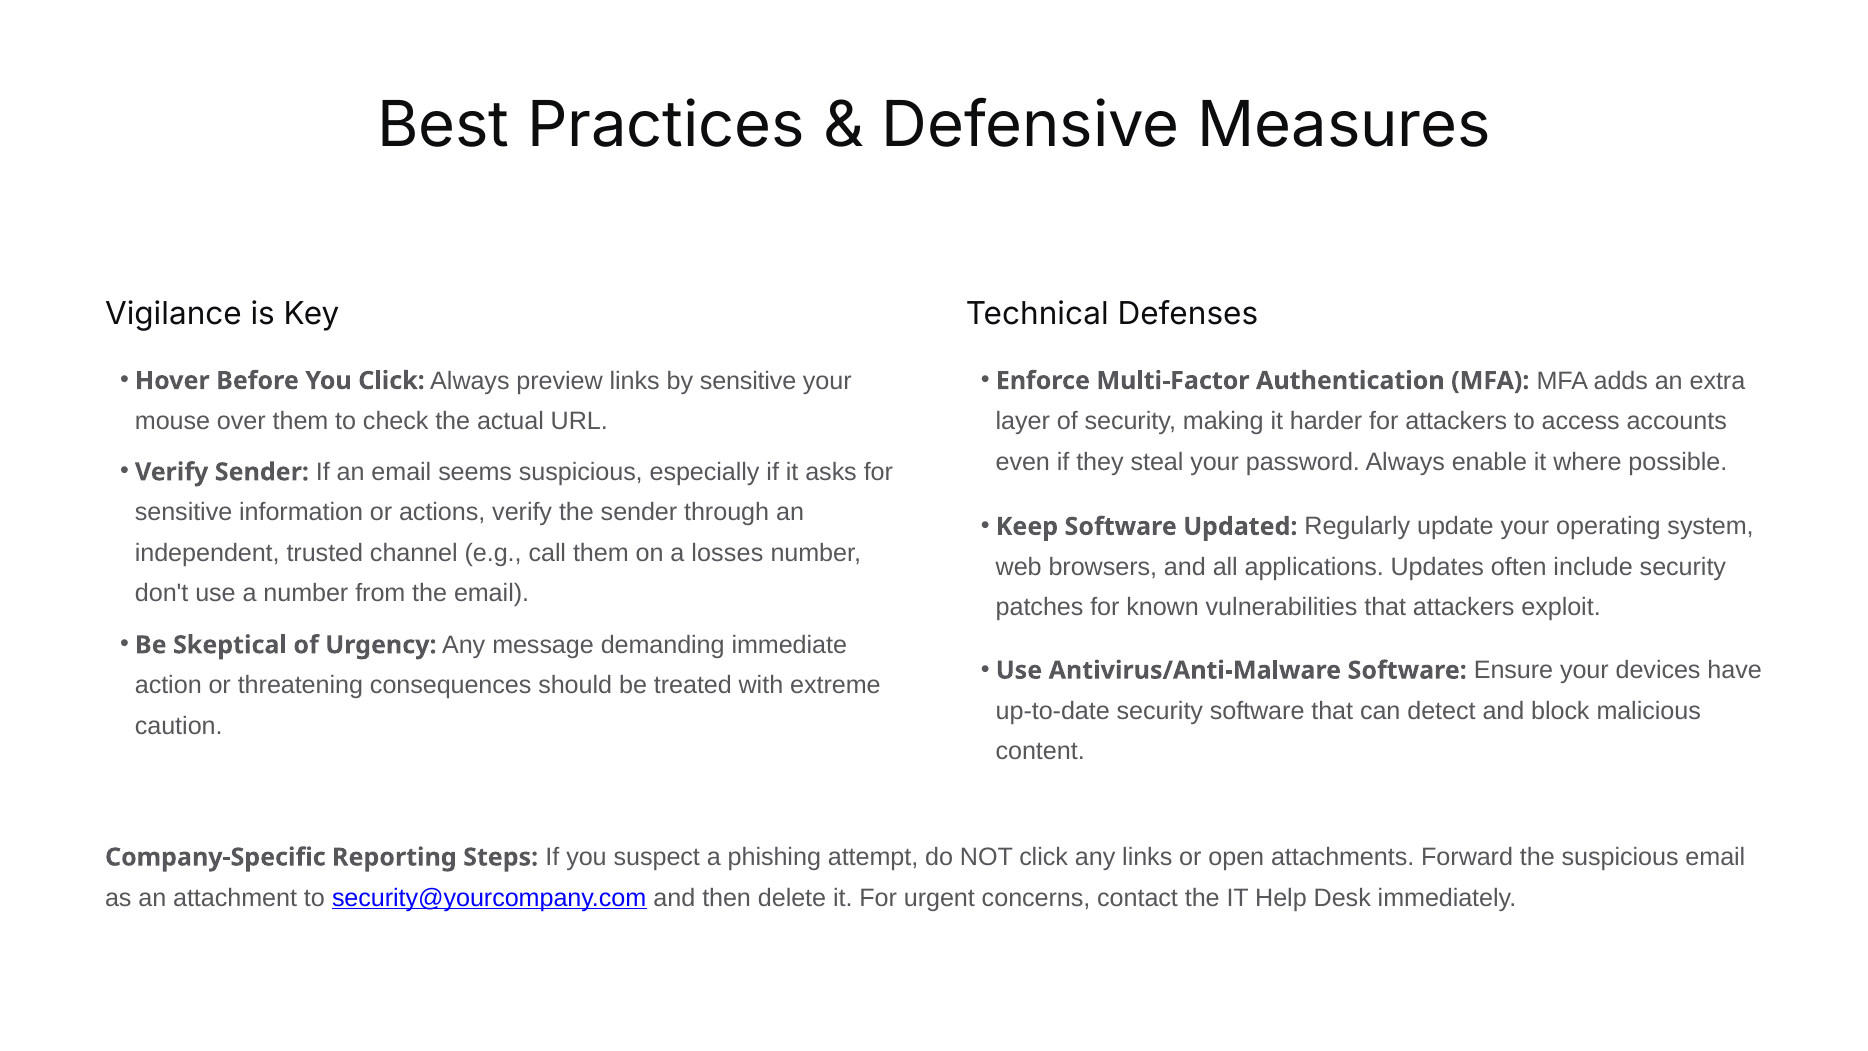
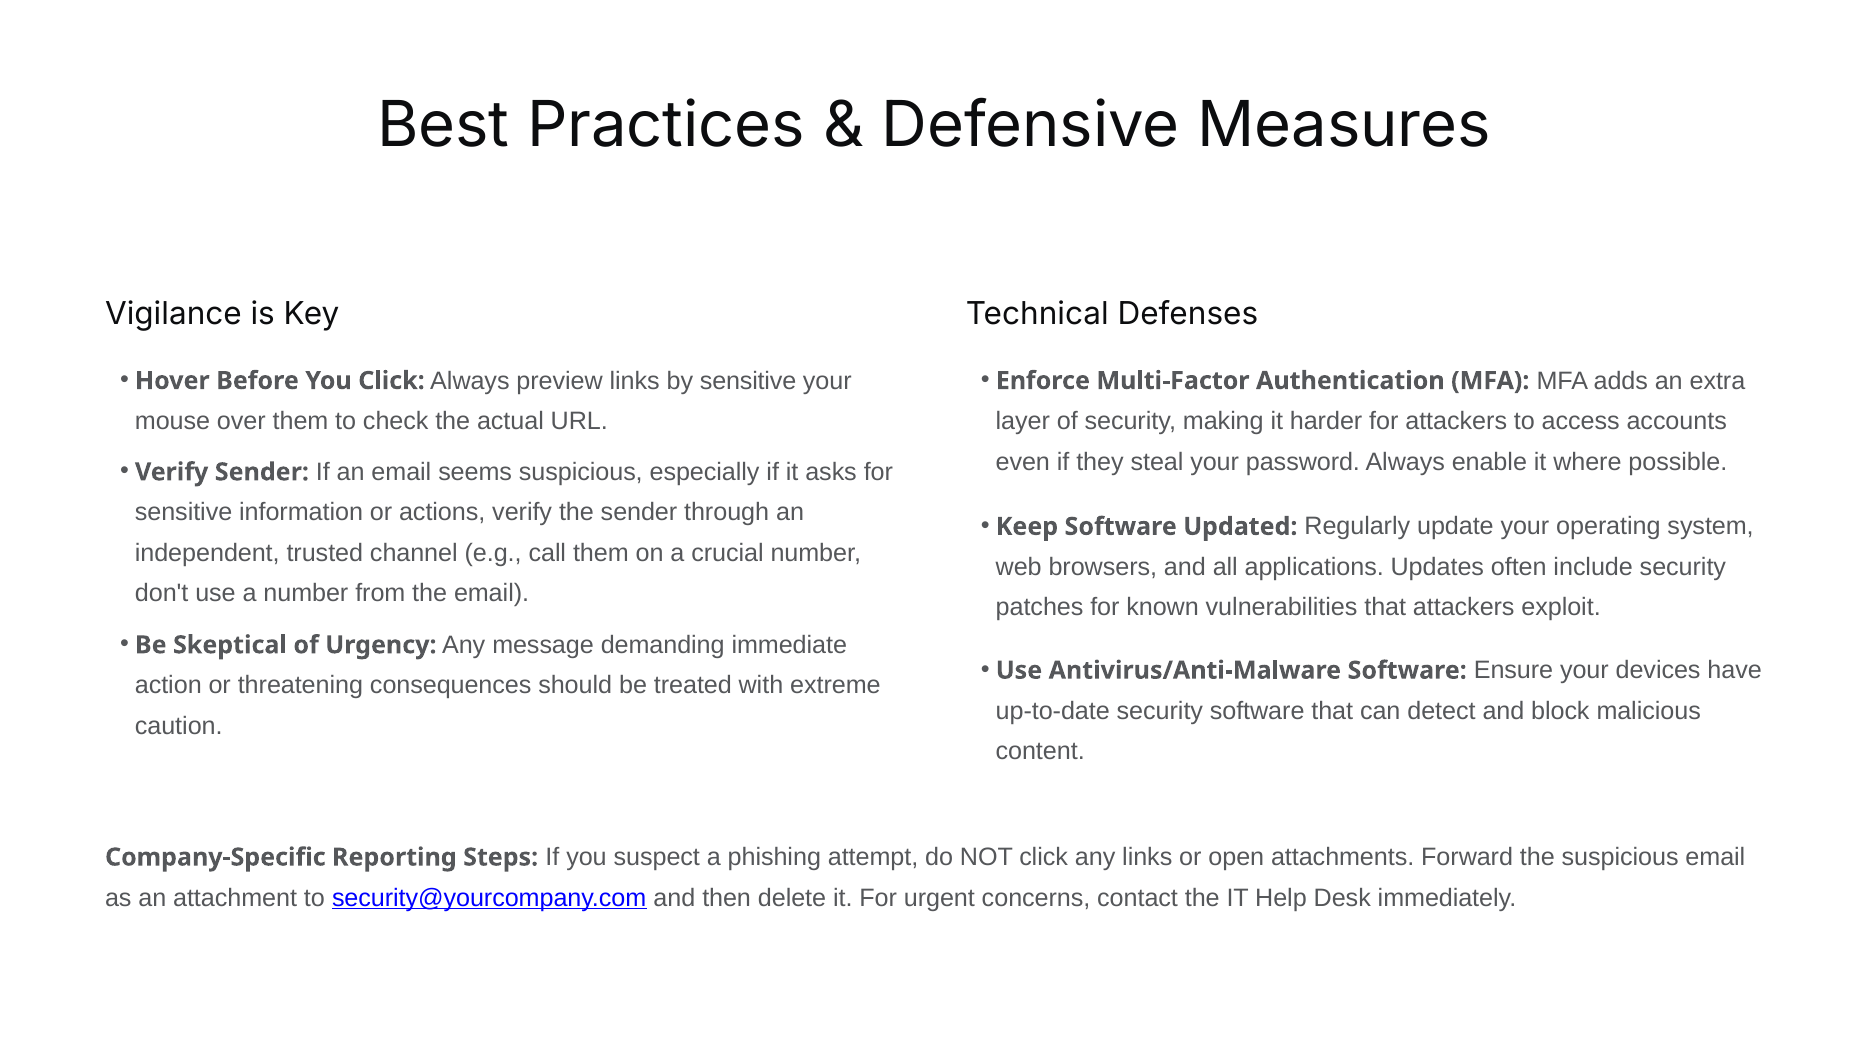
losses: losses -> crucial
